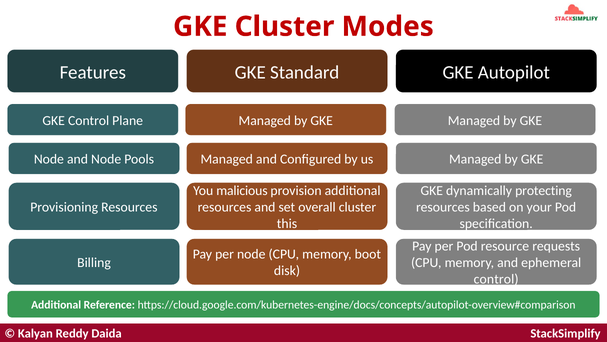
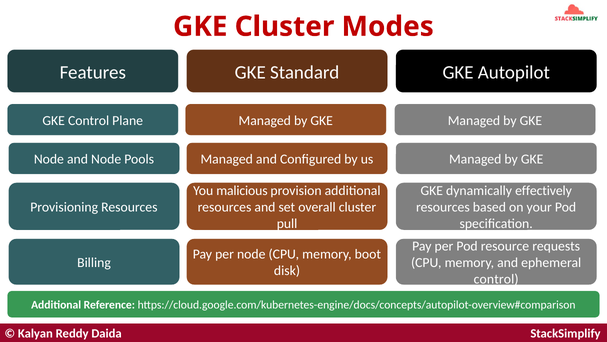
protecting: protecting -> effectively
this: this -> pull
